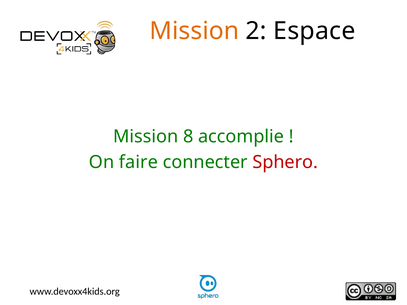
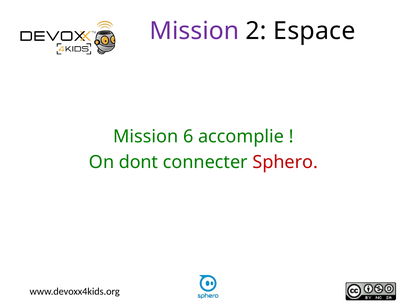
Mission at (194, 31) colour: orange -> purple
8: 8 -> 6
faire: faire -> dont
